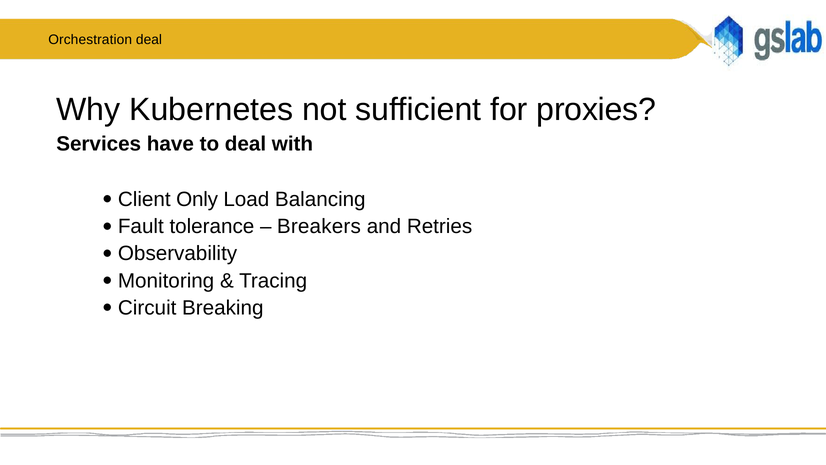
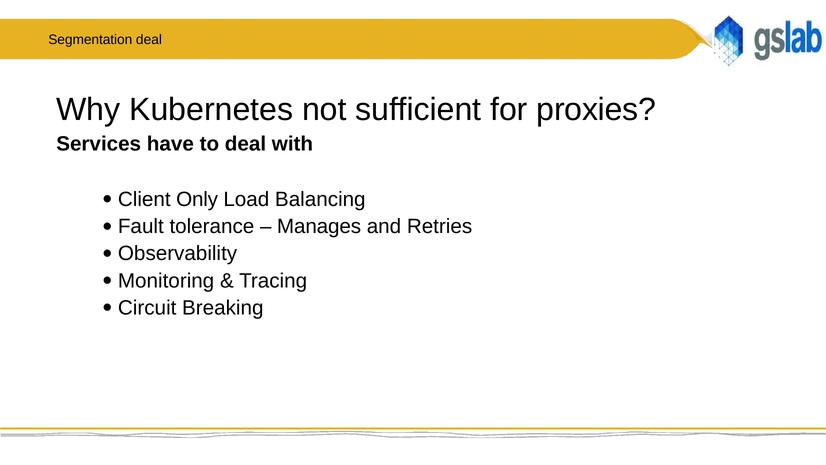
Orchestration: Orchestration -> Segmentation
Breakers: Breakers -> Manages
